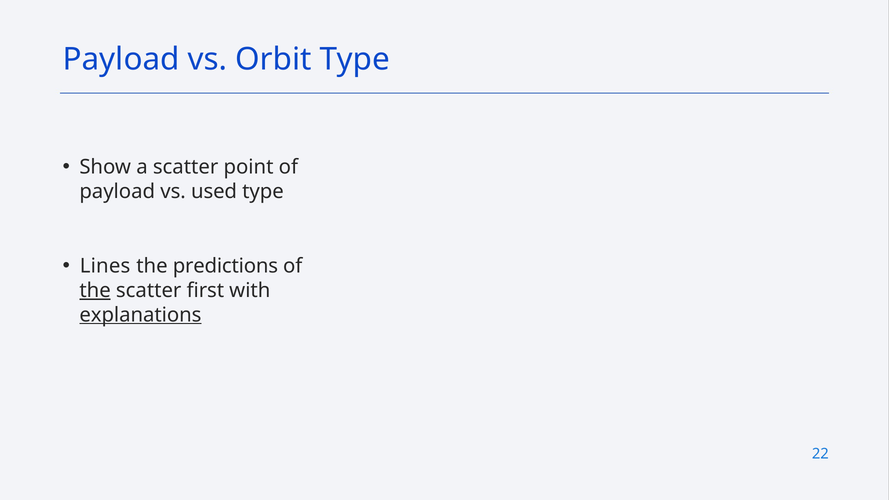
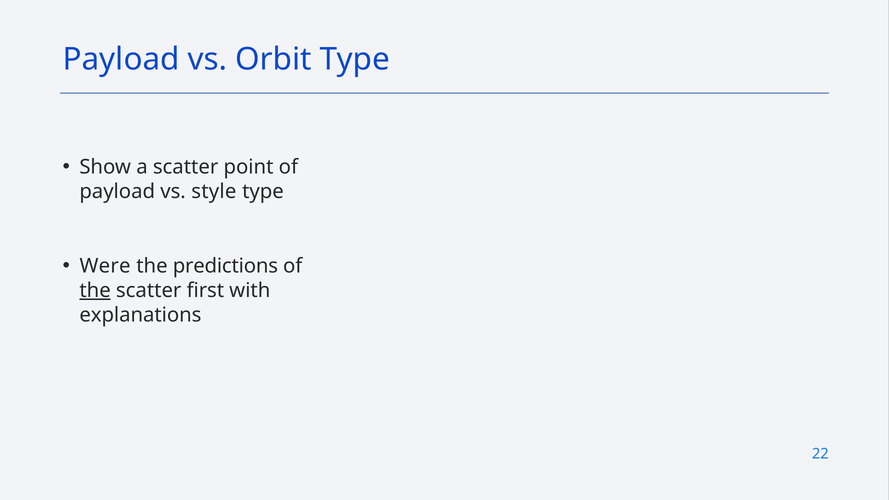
used: used -> style
Lines: Lines -> Were
explanations underline: present -> none
